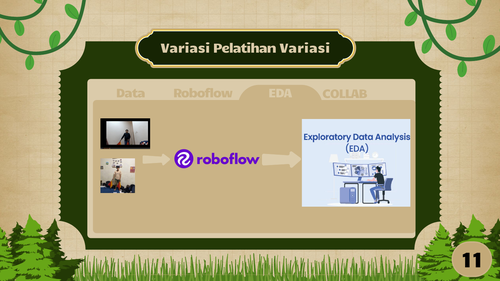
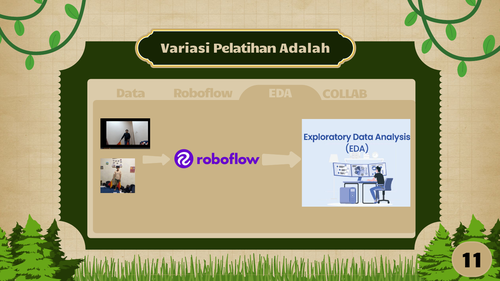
Pelatihan Variasi: Variasi -> Adalah
